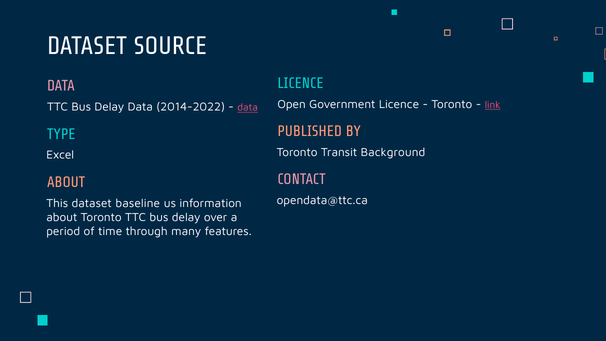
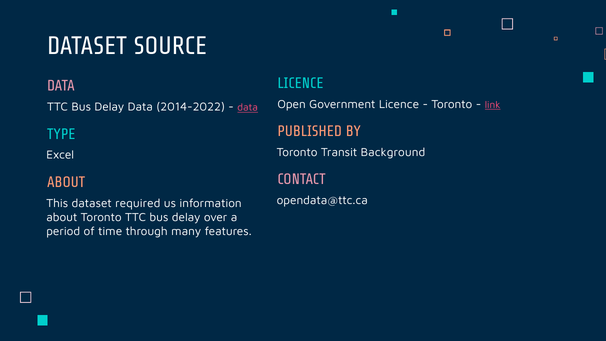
baseline: baseline -> required
